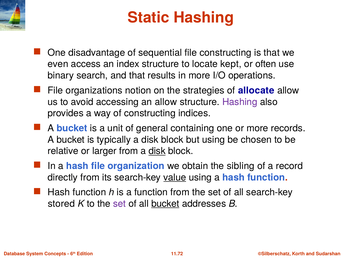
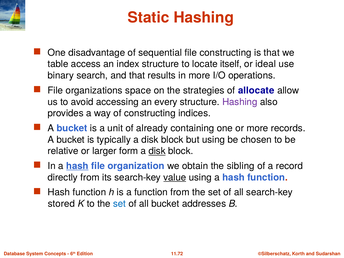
even: even -> table
kept: kept -> itself
often: often -> ideal
notion: notion -> space
an allow: allow -> every
general: general -> already
larger from: from -> form
hash at (77, 166) underline: none -> present
set at (120, 204) colour: purple -> blue
bucket at (165, 204) underline: present -> none
